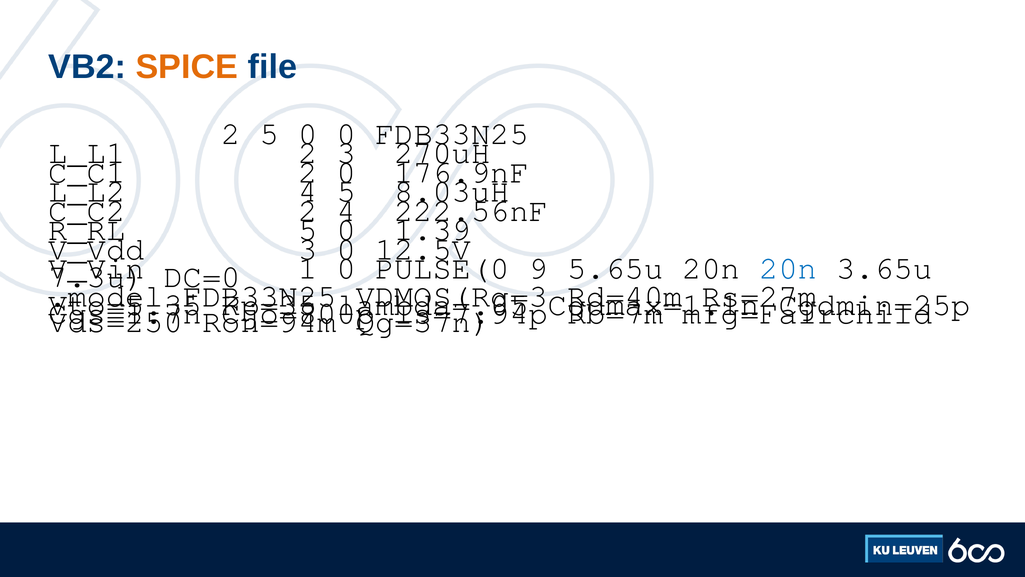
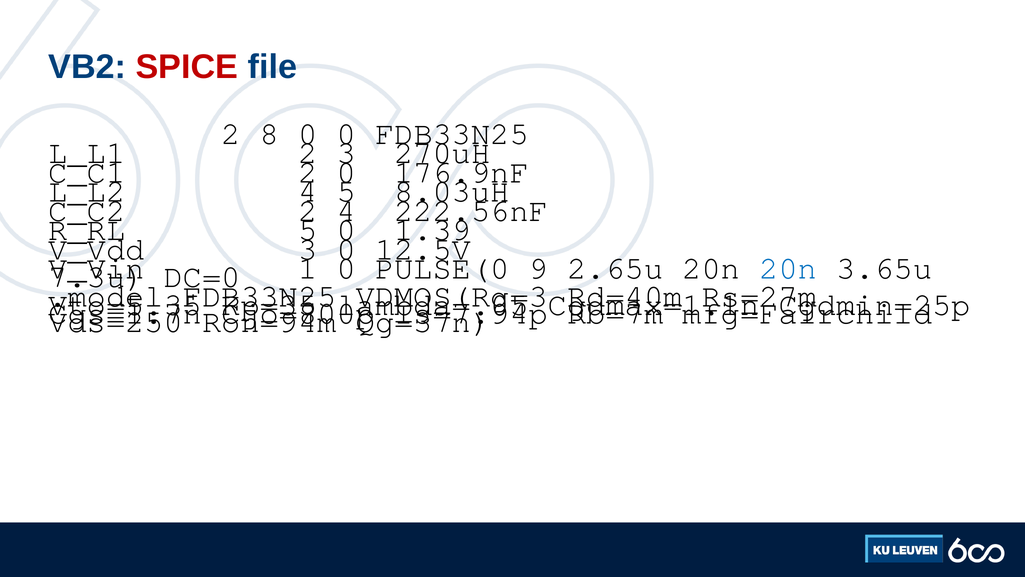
SPICE colour: orange -> red
2 5: 5 -> 8
5.65u: 5.65u -> 2.65u
